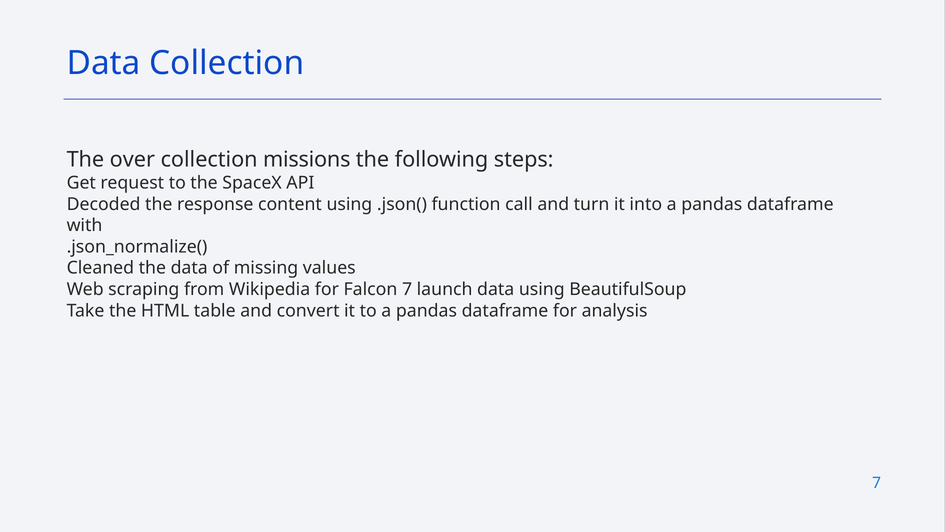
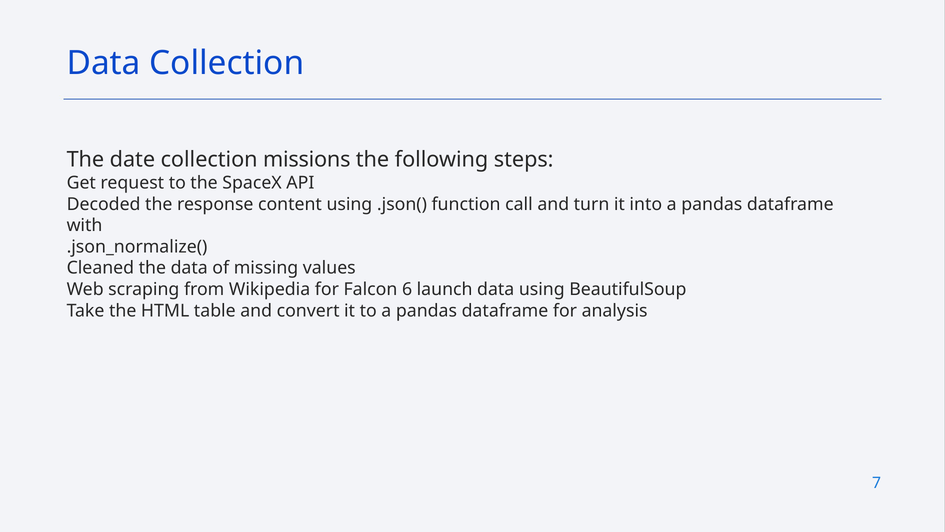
over: over -> date
Falcon 7: 7 -> 6
